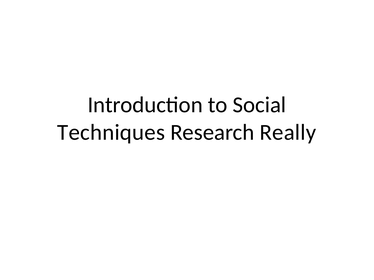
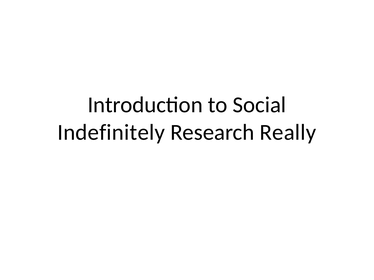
Techniques: Techniques -> Indefinitely
